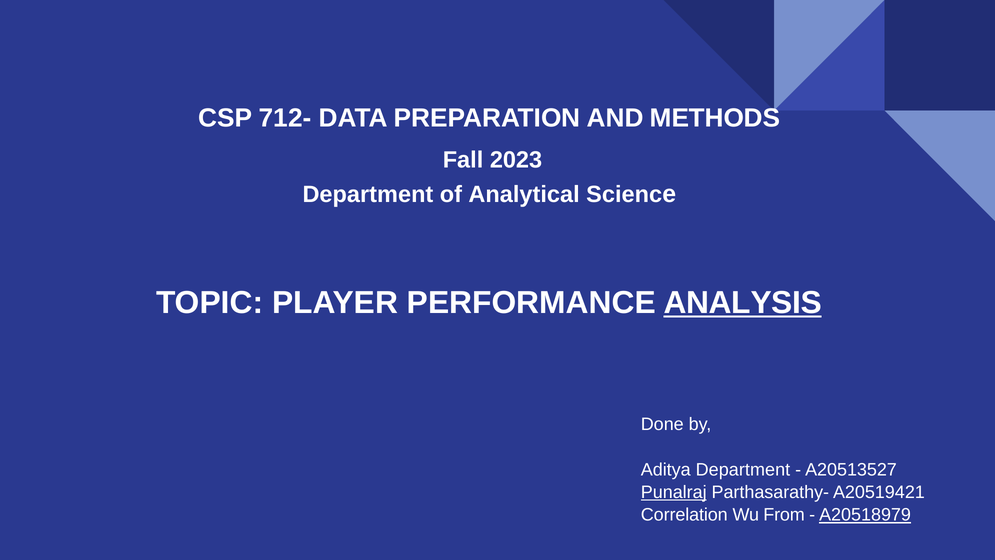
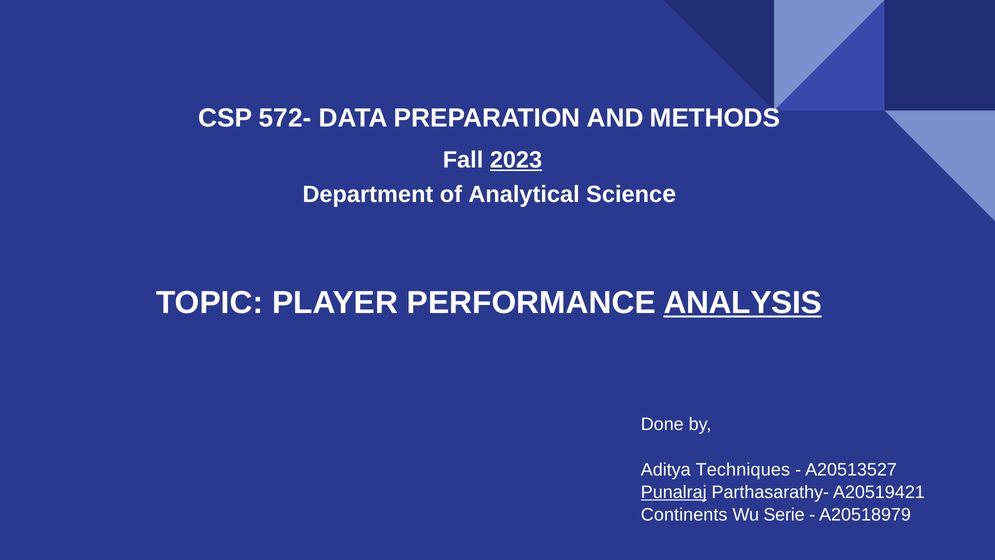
712-: 712- -> 572-
2023 underline: none -> present
Aditya Department: Department -> Techniques
Correlation: Correlation -> Continents
From: From -> Serie
A20518979 underline: present -> none
